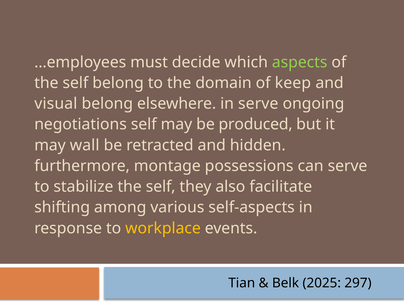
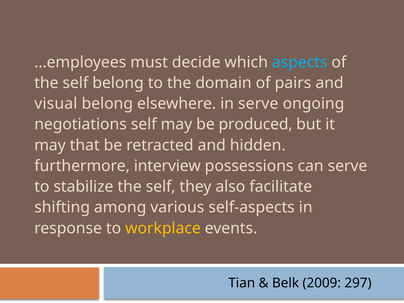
aspects colour: light green -> light blue
keep: keep -> pairs
wall: wall -> that
montage: montage -> interview
2025: 2025 -> 2009
